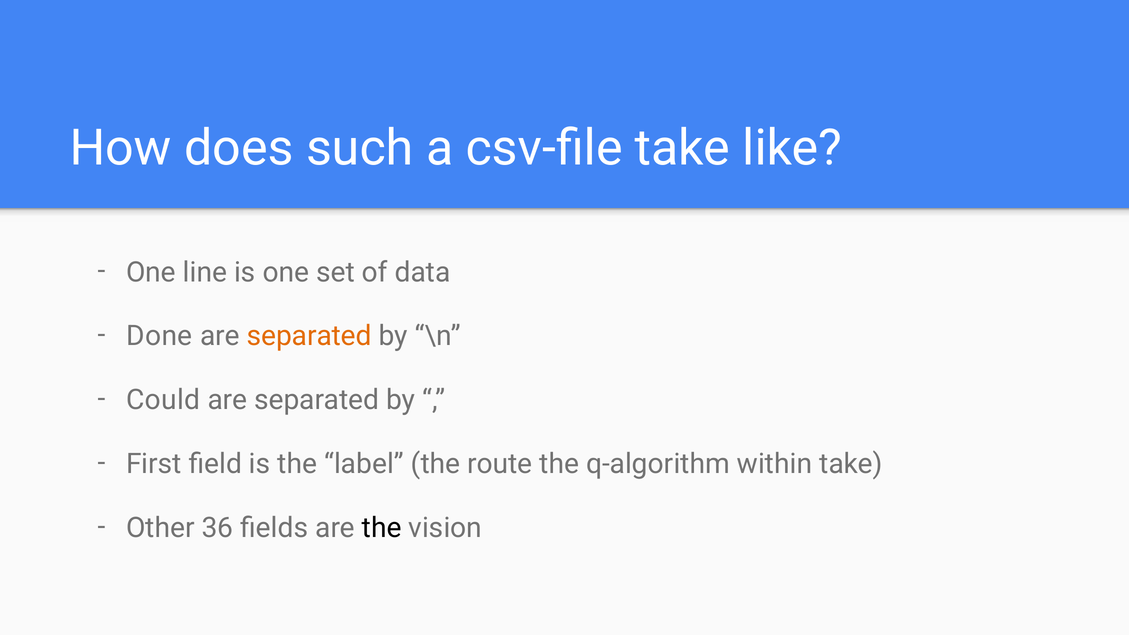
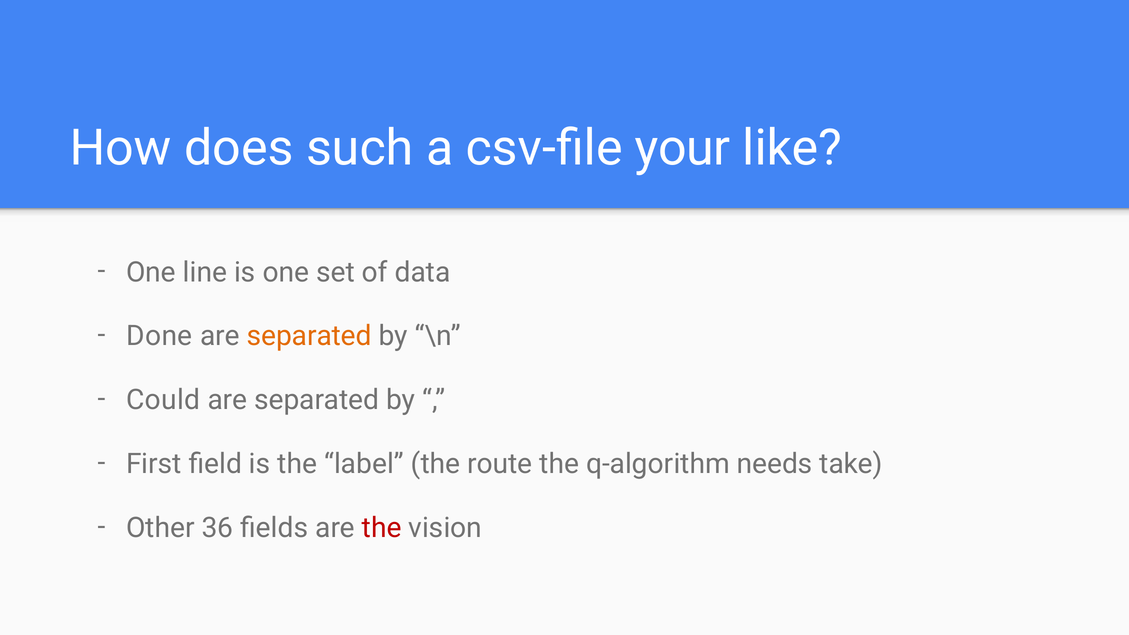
csv-file take: take -> your
within: within -> needs
the at (382, 528) colour: black -> red
